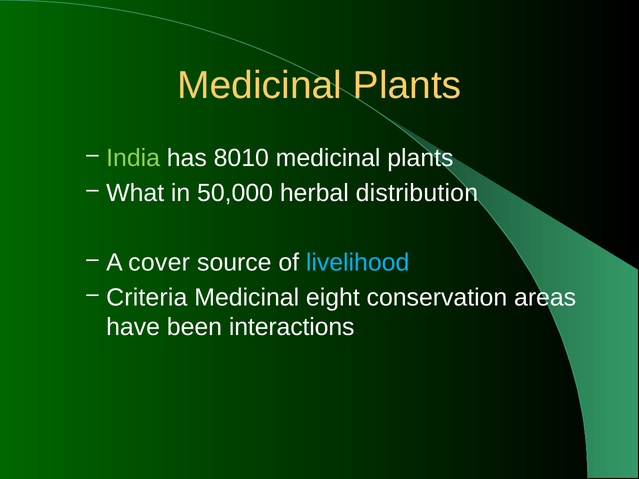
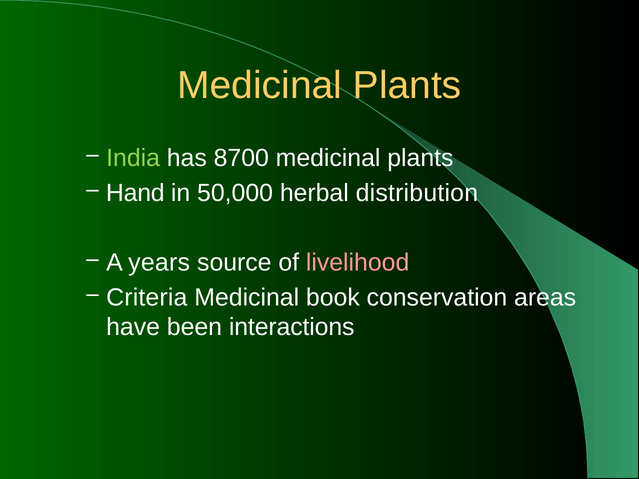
8010: 8010 -> 8700
What: What -> Hand
cover: cover -> years
livelihood colour: light blue -> pink
eight: eight -> book
